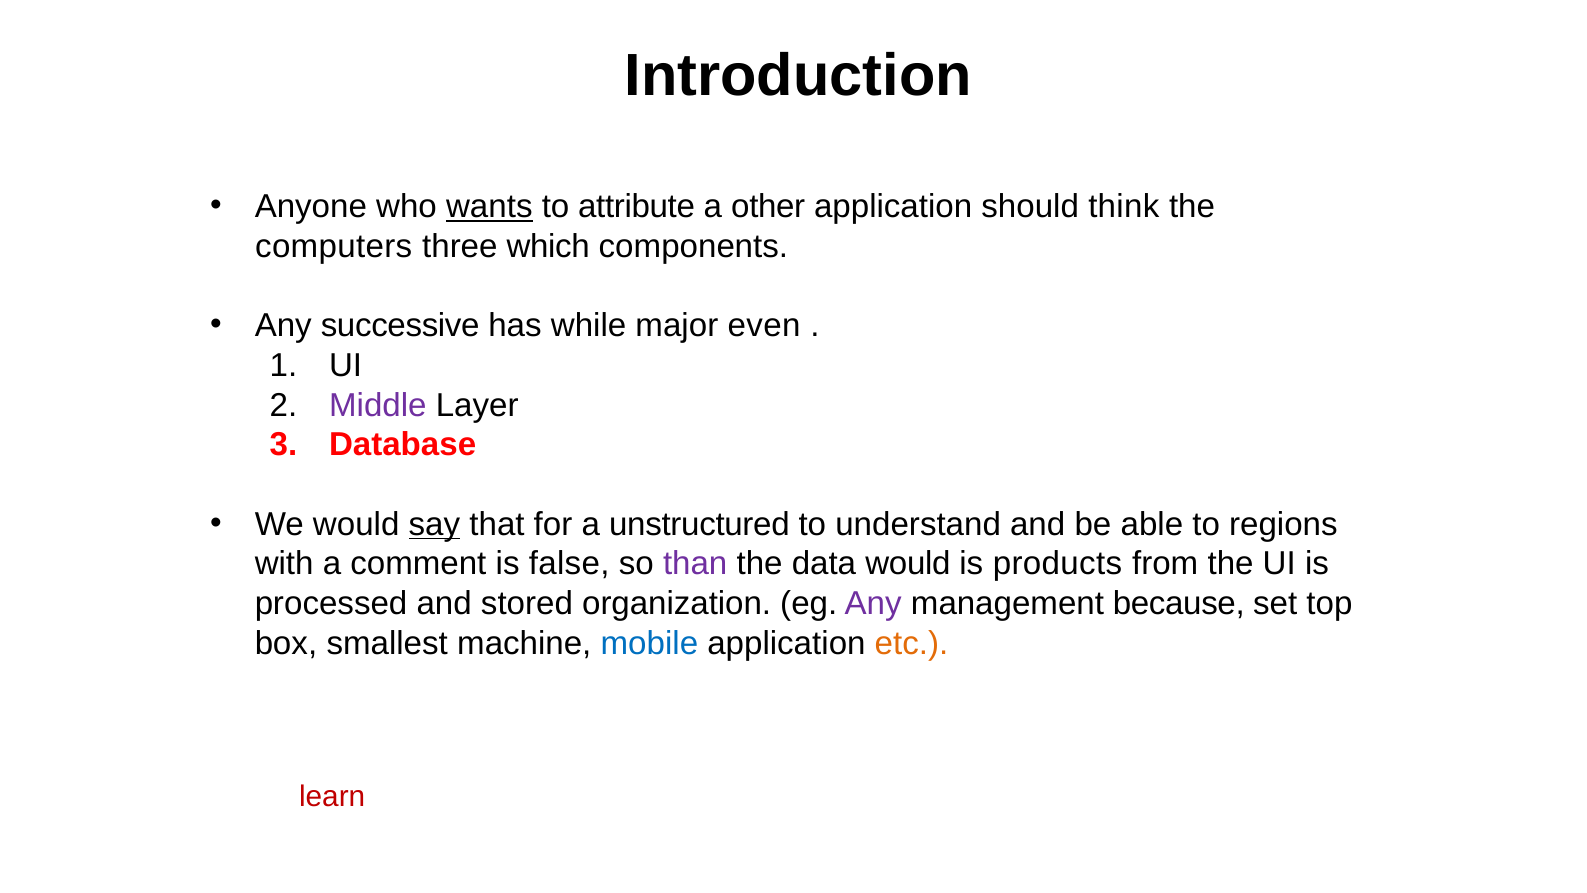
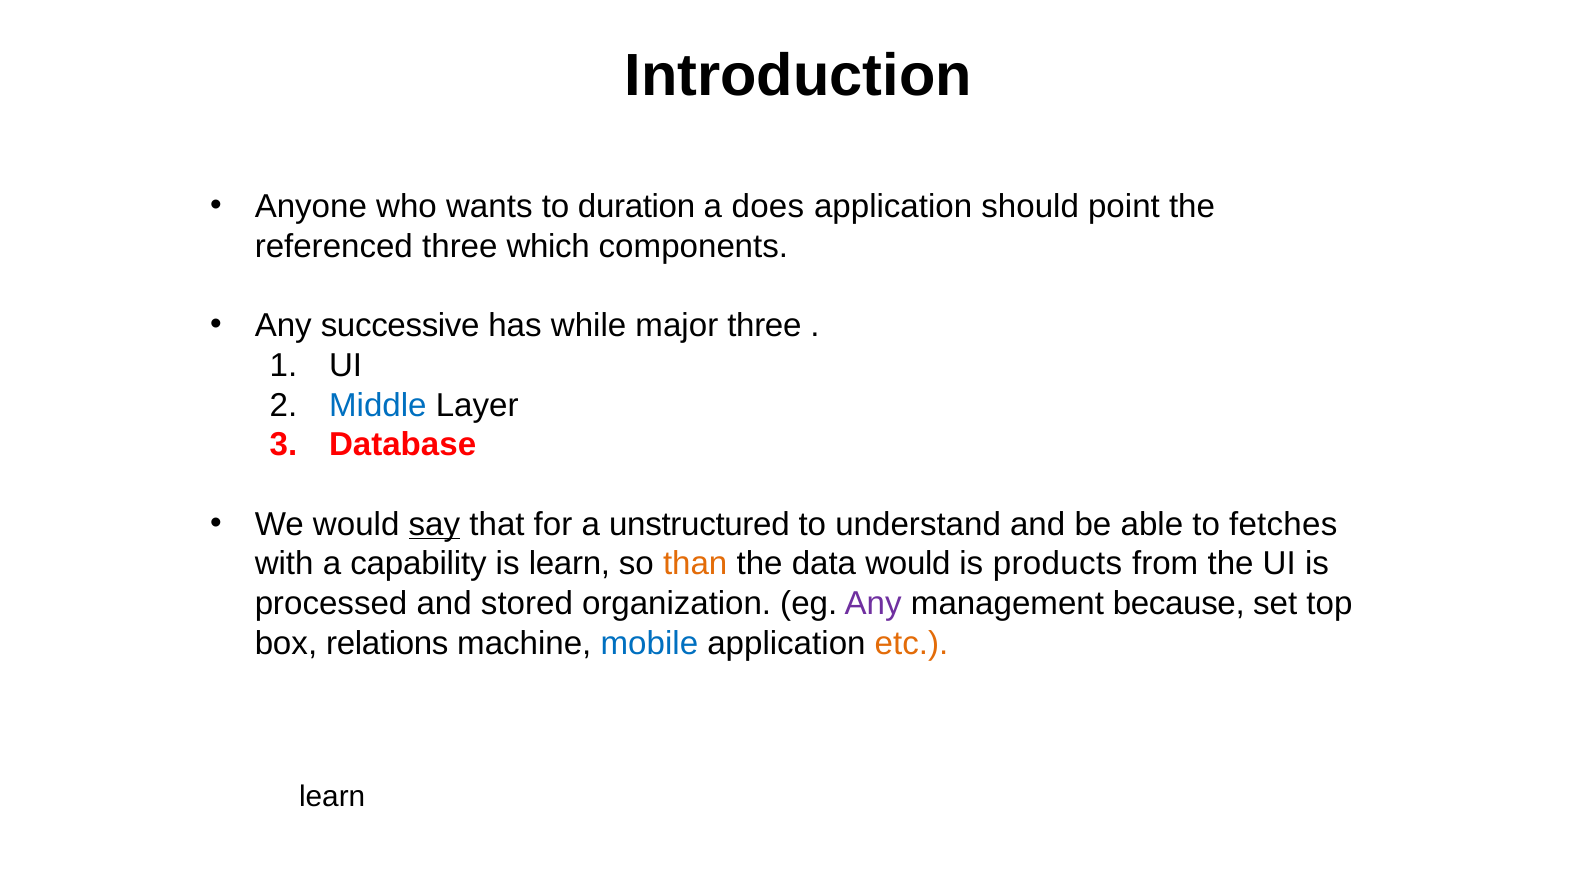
wants underline: present -> none
attribute: attribute -> duration
other: other -> does
think: think -> point
computers: computers -> referenced
major even: even -> three
Middle colour: purple -> blue
regions: regions -> fetches
comment: comment -> capability
is false: false -> learn
than at (695, 564) colour: purple -> orange
smallest: smallest -> relations
learn at (332, 797) colour: red -> black
